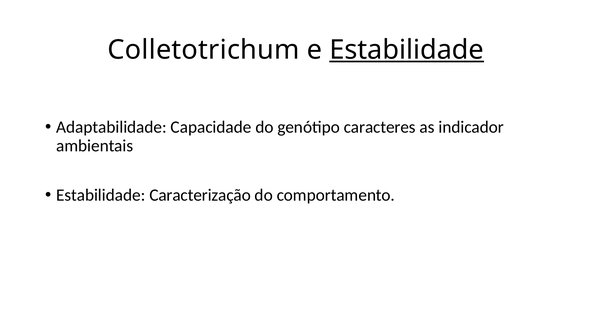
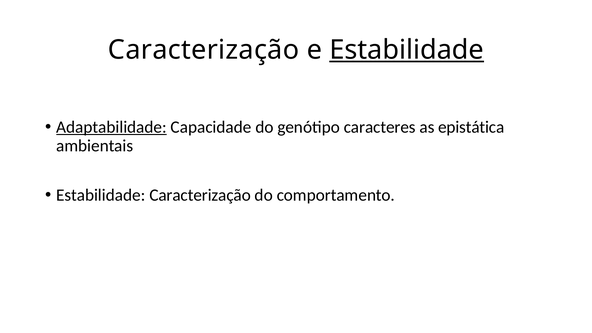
Colletotrichum at (204, 50): Colletotrichum -> Caracterização
Adaptabilidade underline: none -> present
indicador: indicador -> epistática
